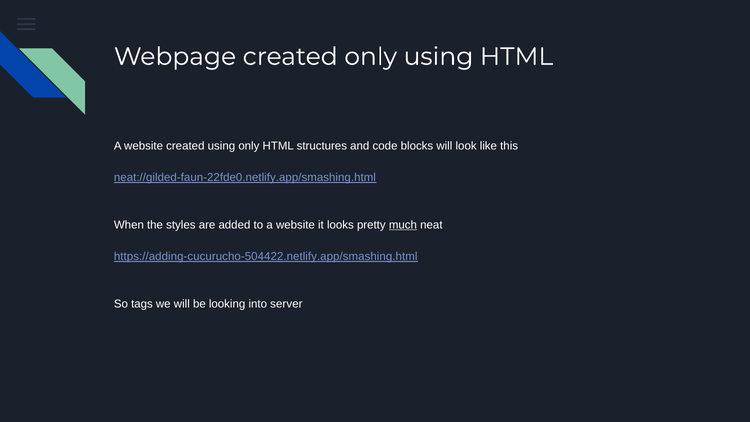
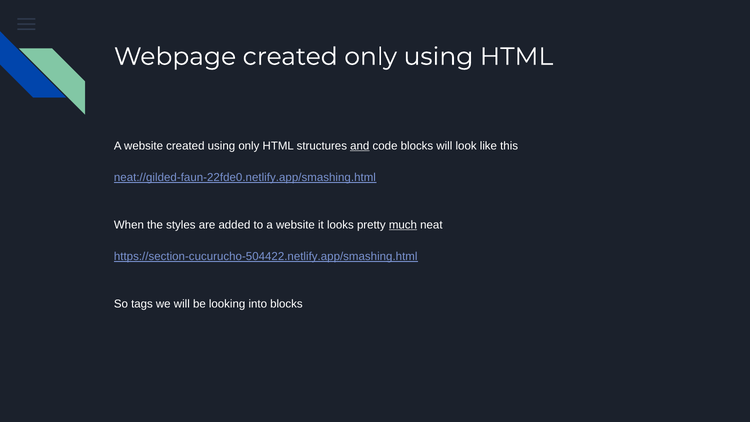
and underline: none -> present
https://adding-cucurucho-504422.netlify.app/smashing.html: https://adding-cucurucho-504422.netlify.app/smashing.html -> https://section-cucurucho-504422.netlify.app/smashing.html
into server: server -> blocks
